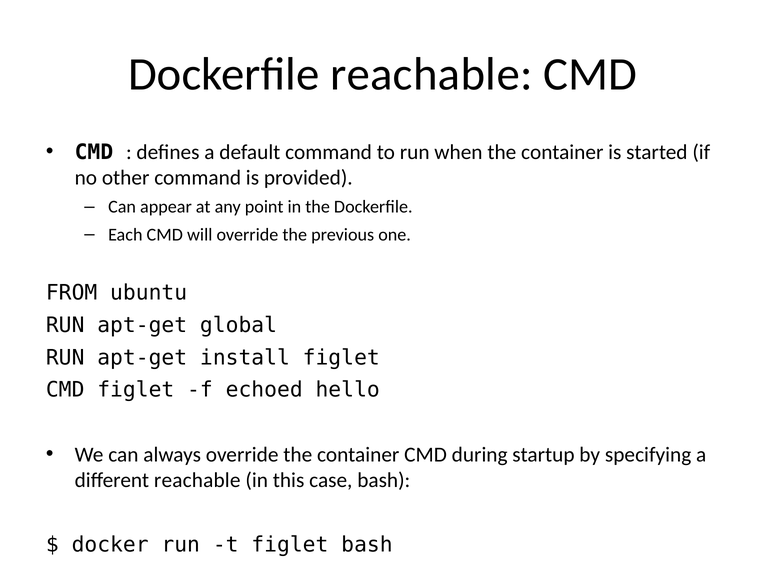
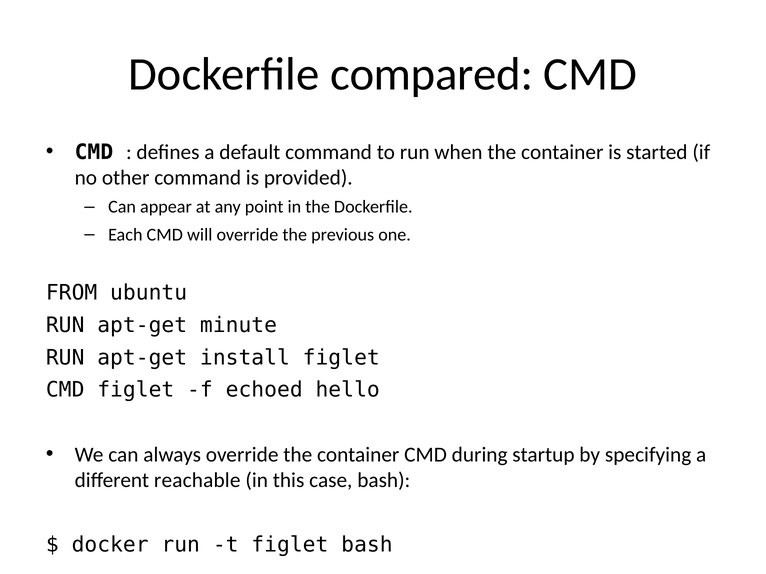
Dockerfile reachable: reachable -> compared
global: global -> minute
